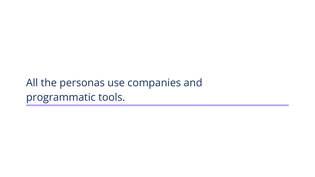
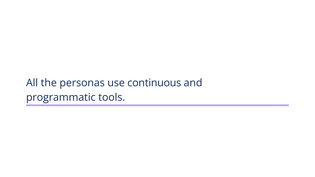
companies: companies -> continuous
